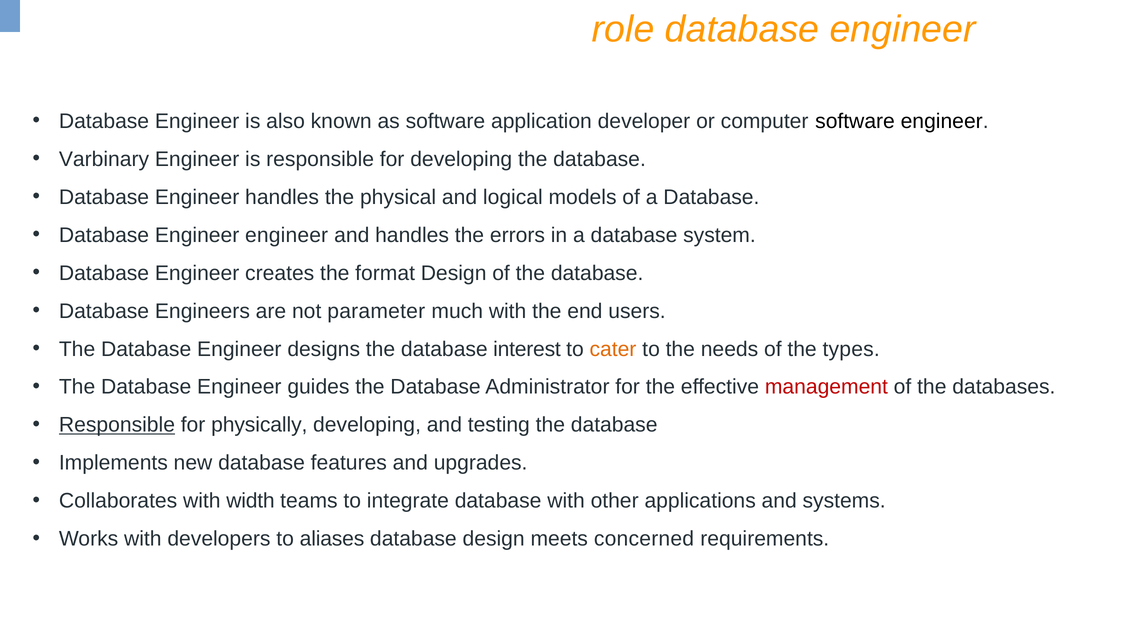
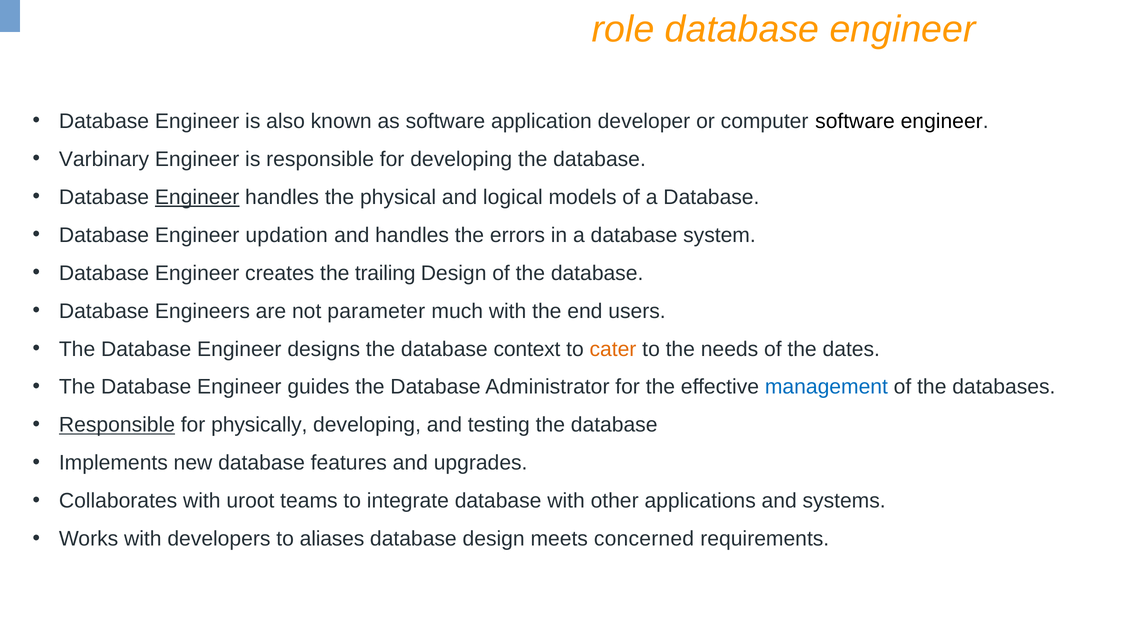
Engineer at (197, 197) underline: none -> present
Engineer engineer: engineer -> updation
format: format -> trailing
interest: interest -> context
types: types -> dates
management colour: red -> blue
width: width -> uroot
